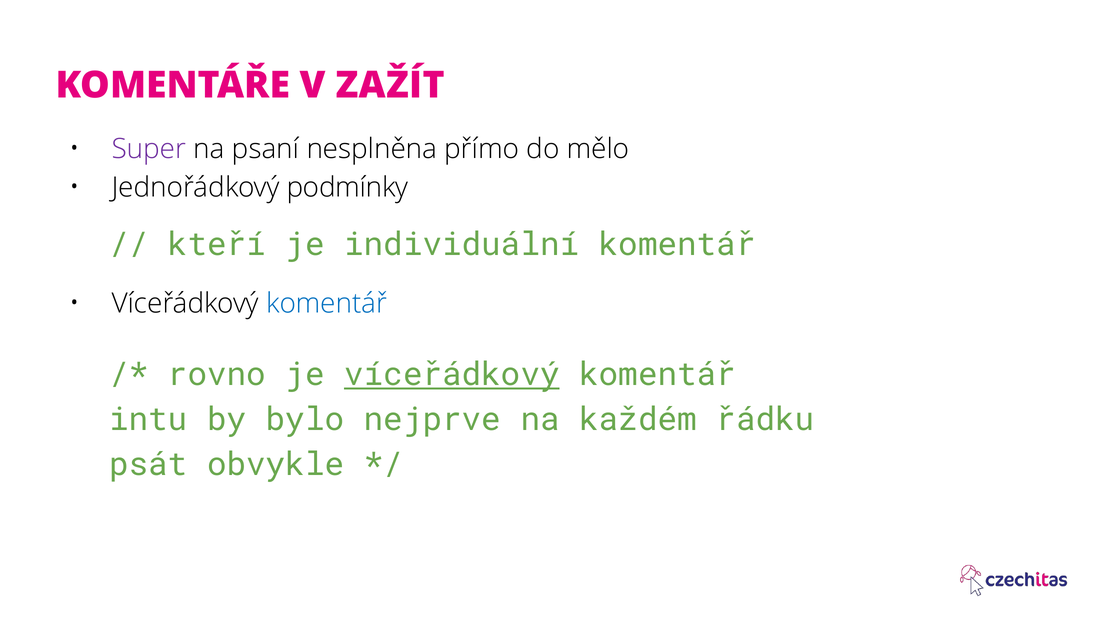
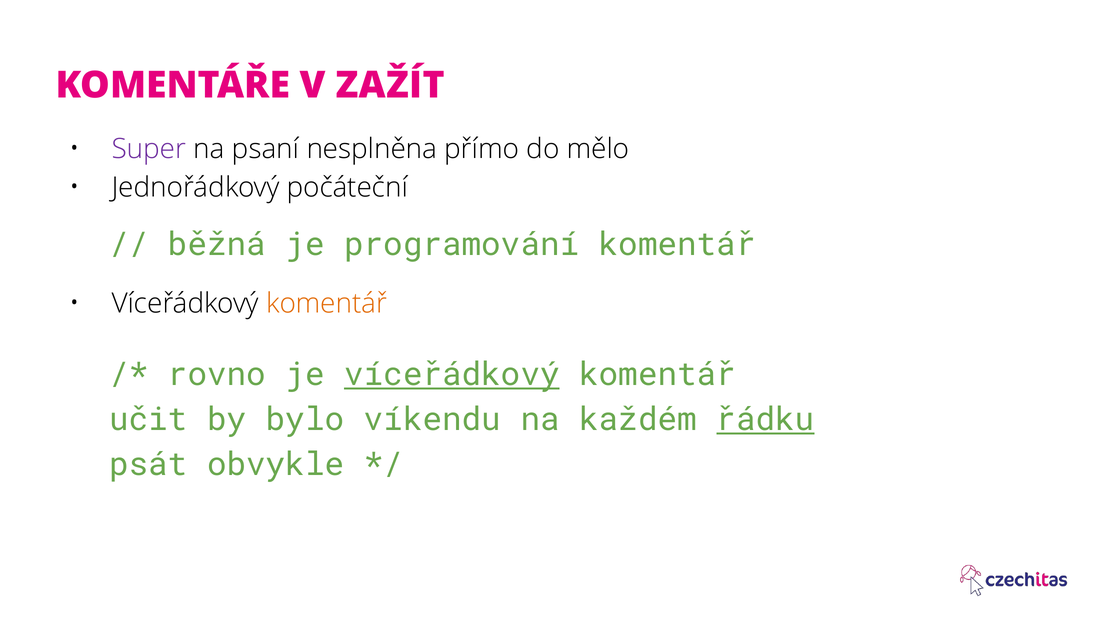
podmínky: podmínky -> počáteční
kteří: kteří -> běžná
individuální: individuální -> programování
komentář at (327, 304) colour: blue -> orange
intu: intu -> učit
nejprve: nejprve -> víkendu
řádku underline: none -> present
